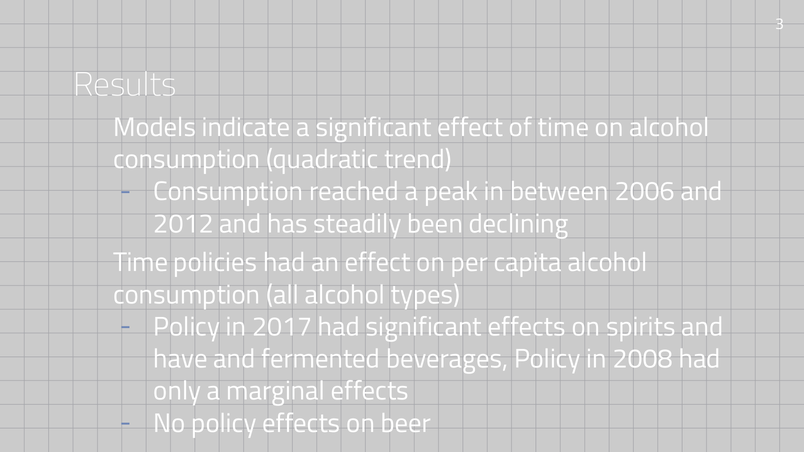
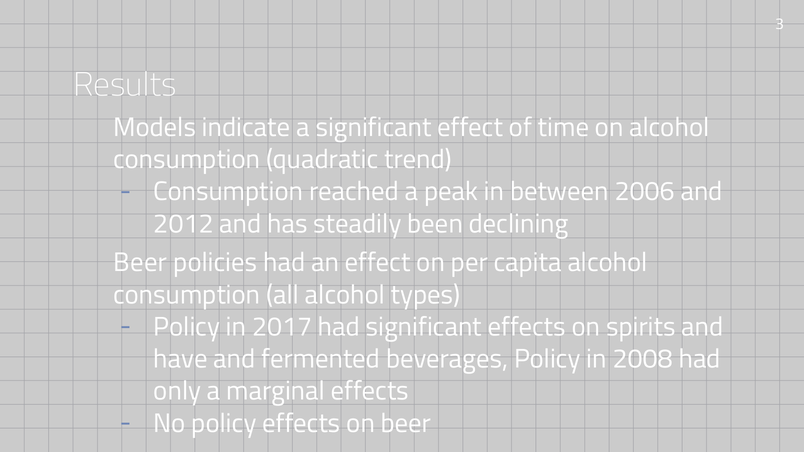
Time at (141, 263): Time -> Beer
